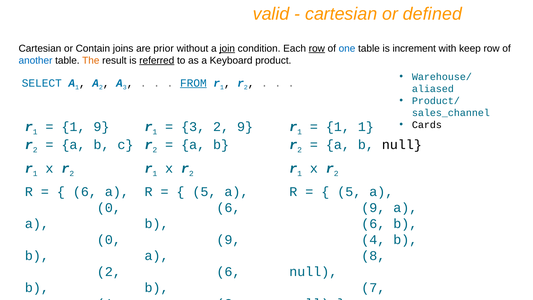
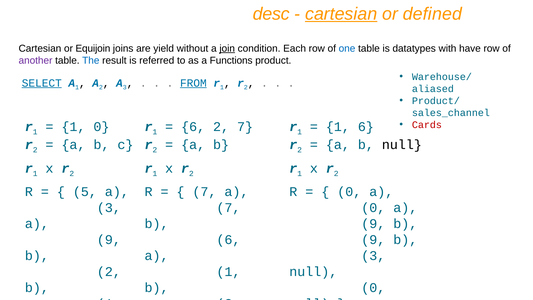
valid: valid -> desc
cartesian at (341, 14) underline: none -> present
Contain: Contain -> Equijoin
prior: prior -> yield
row at (317, 48) underline: present -> none
increment: increment -> datatypes
keep: keep -> have
another colour: blue -> purple
The colour: orange -> blue
referred underline: present -> none
Keyboard: Keyboard -> Functions
SELECT underline: none -> present
Cards colour: black -> red
1 9: 9 -> 0
3 at (193, 127): 3 -> 6
2 9: 9 -> 7
1 1: 1 -> 6
6 at (85, 192): 6 -> 5
5 at (204, 192): 5 -> 7
5 at (349, 192): 5 -> 0
0 at (109, 208): 0 -> 3
6 at (228, 208): 6 -> 7
9 at (373, 208): 9 -> 0
6 at (373, 224): 6 -> 9
0 at (109, 240): 0 -> 9
9 at (228, 240): 9 -> 6
4 at (373, 240): 4 -> 9
8 at (373, 256): 8 -> 3
6 at (228, 272): 6 -> 1
7 at (373, 288): 7 -> 0
